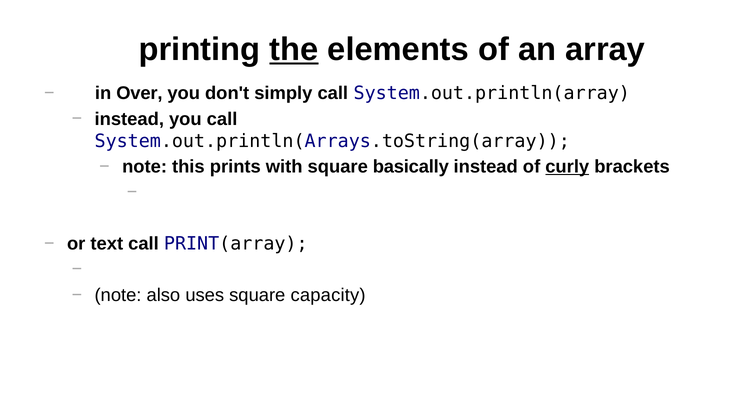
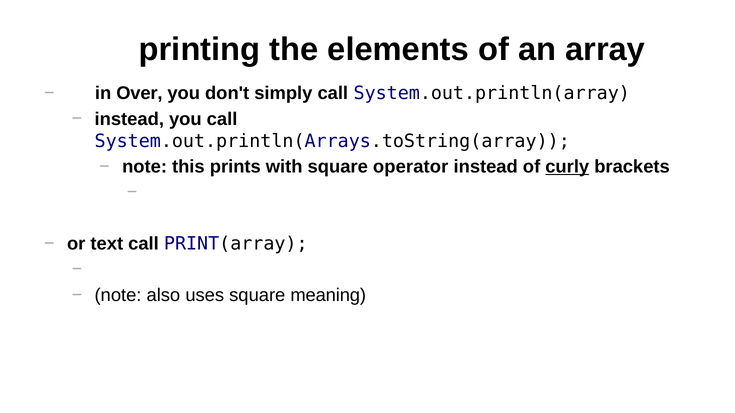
the underline: present -> none
basically: basically -> operator
capacity: capacity -> meaning
